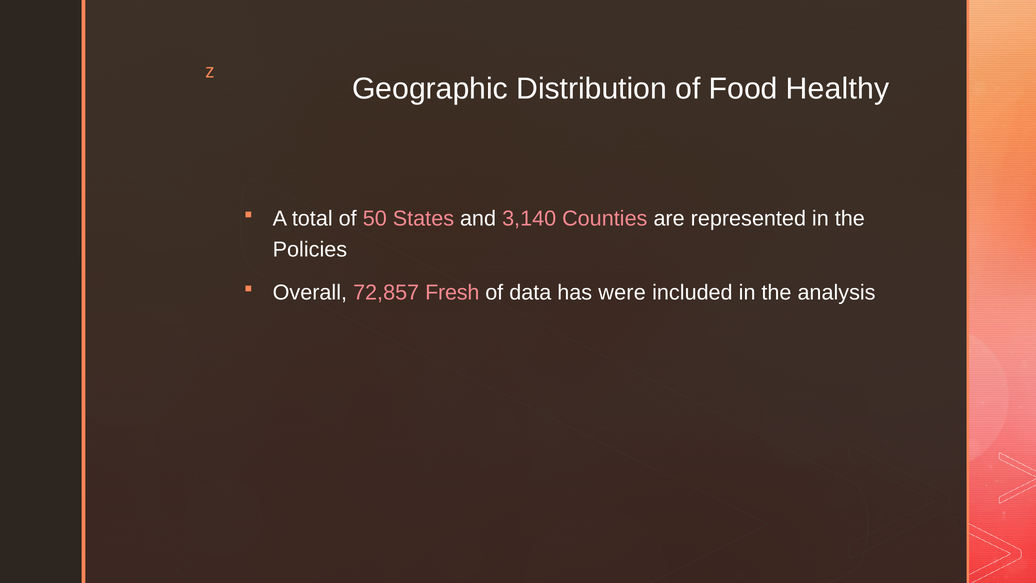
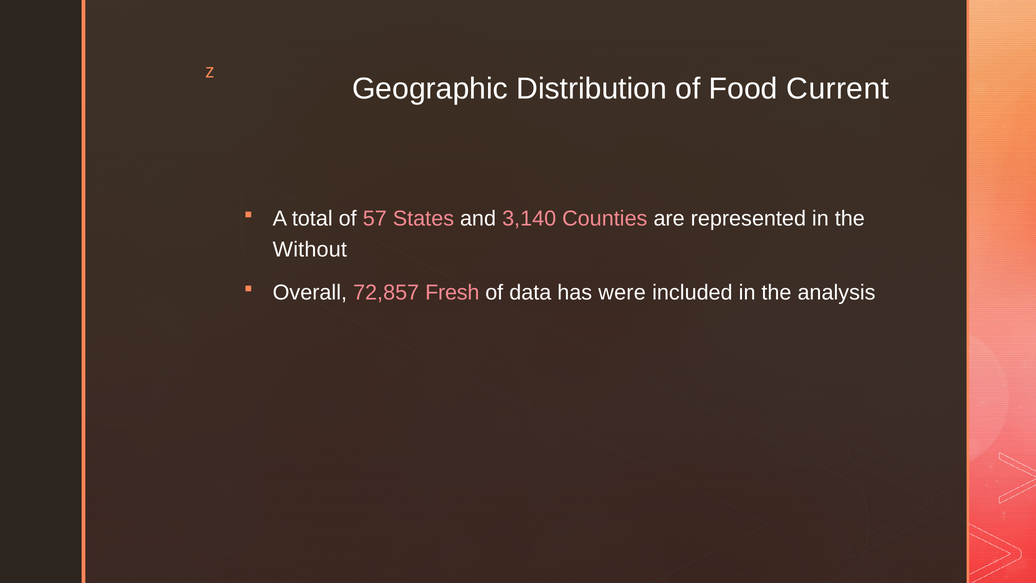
Healthy: Healthy -> Current
50: 50 -> 57
Policies: Policies -> Without
